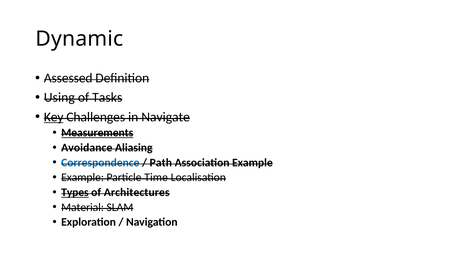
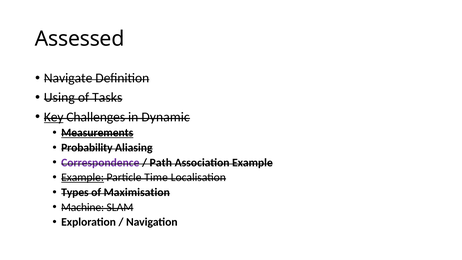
Dynamic: Dynamic -> Assessed
Assessed: Assessed -> Navigate
Navigate: Navigate -> Dynamic
Avoidance: Avoidance -> Probability
Correspondence colour: blue -> purple
Example at (83, 177) underline: none -> present
Types underline: present -> none
Architectures: Architectures -> Maximisation
Material: Material -> Machine
